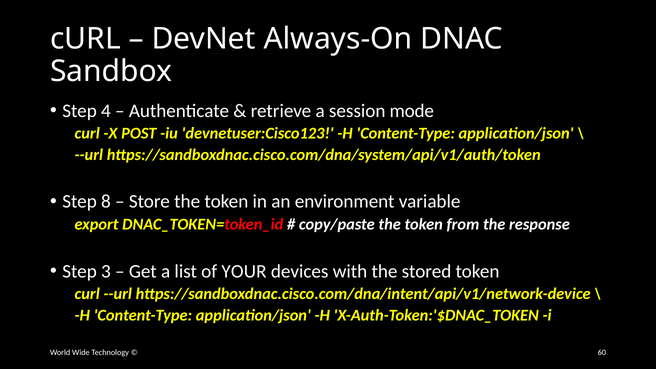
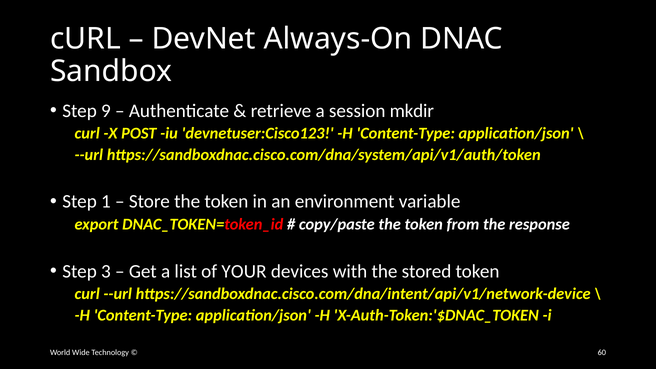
4: 4 -> 9
mode: mode -> mkdir
8: 8 -> 1
